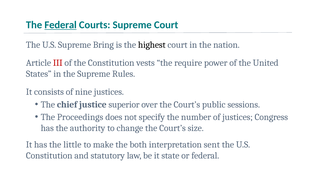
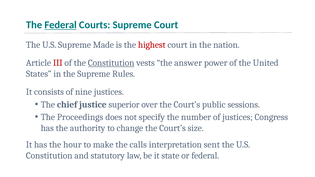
Bring: Bring -> Made
highest colour: black -> red
Constitution at (111, 63) underline: none -> present
require: require -> answer
little: little -> hour
both: both -> calls
